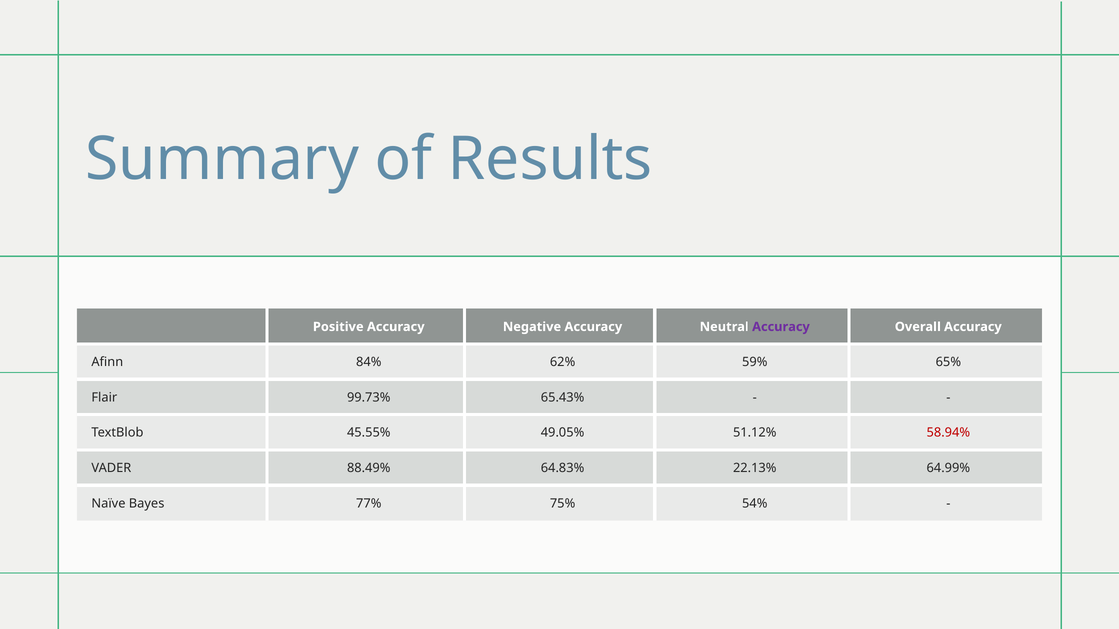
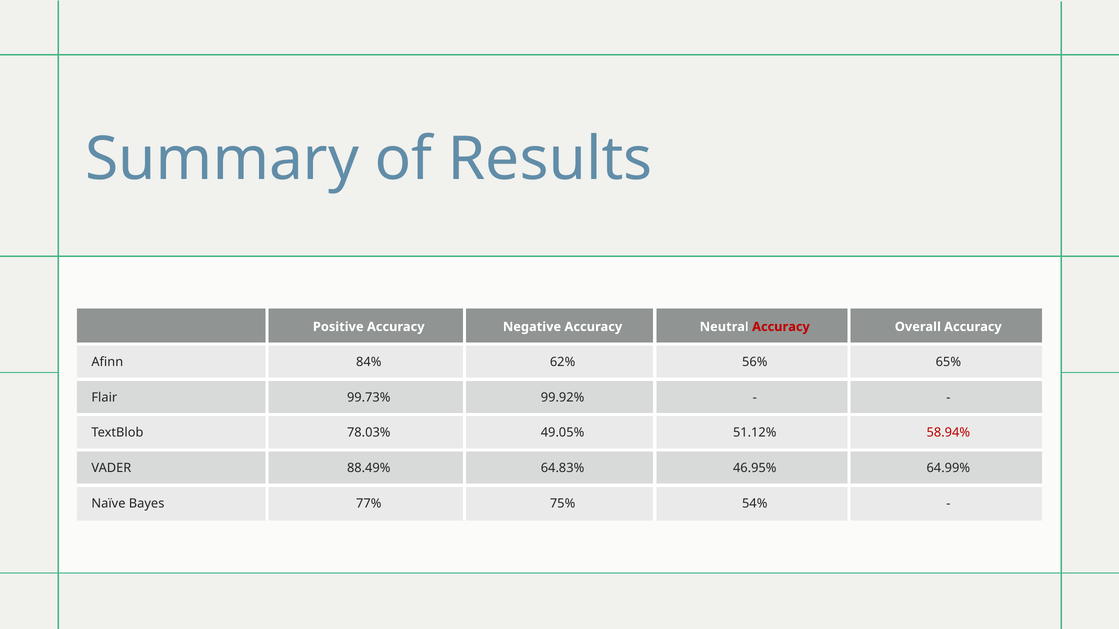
Accuracy at (781, 327) colour: purple -> red
59%: 59% -> 56%
65.43%: 65.43% -> 99.92%
45.55%: 45.55% -> 78.03%
22.13%: 22.13% -> 46.95%
